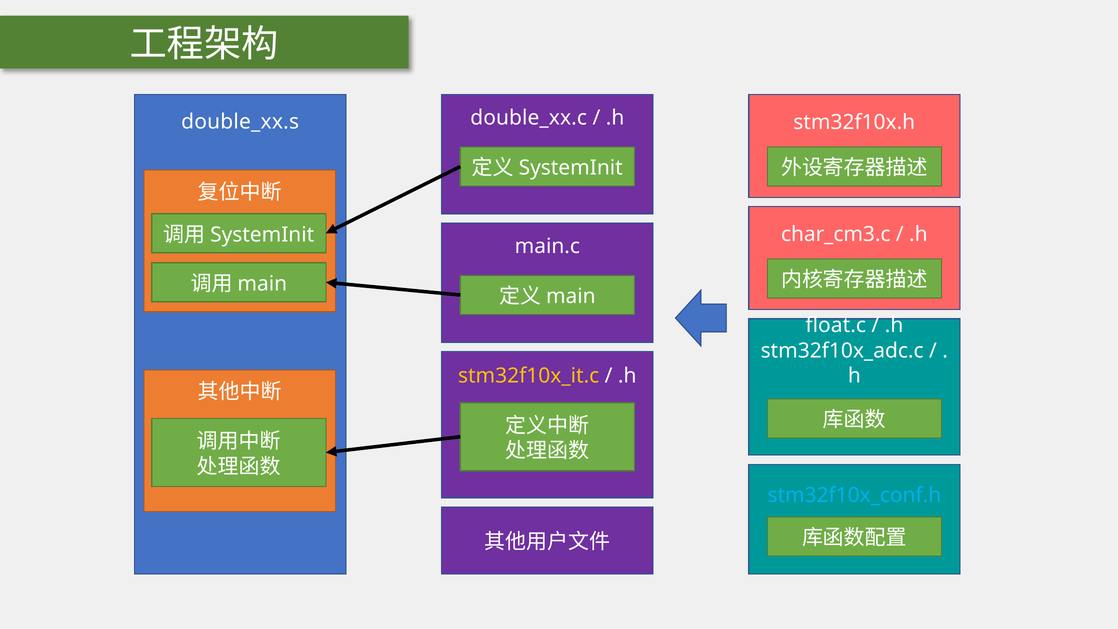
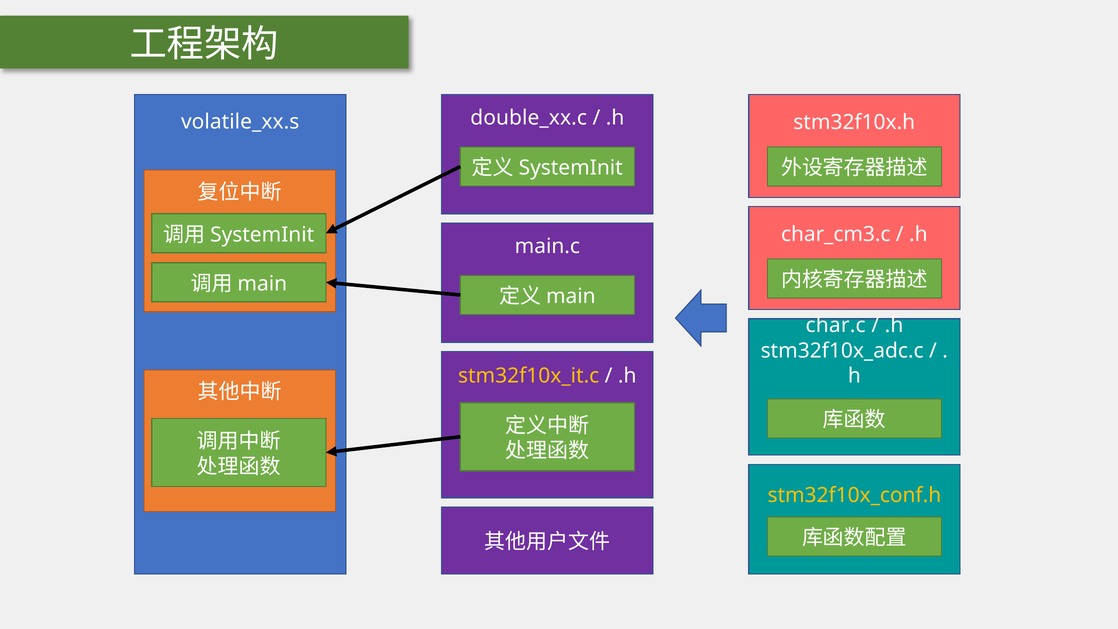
double_xx.s: double_xx.s -> volatile_xx.s
float.c: float.c -> char.c
stm32f10x_conf.h colour: light blue -> yellow
